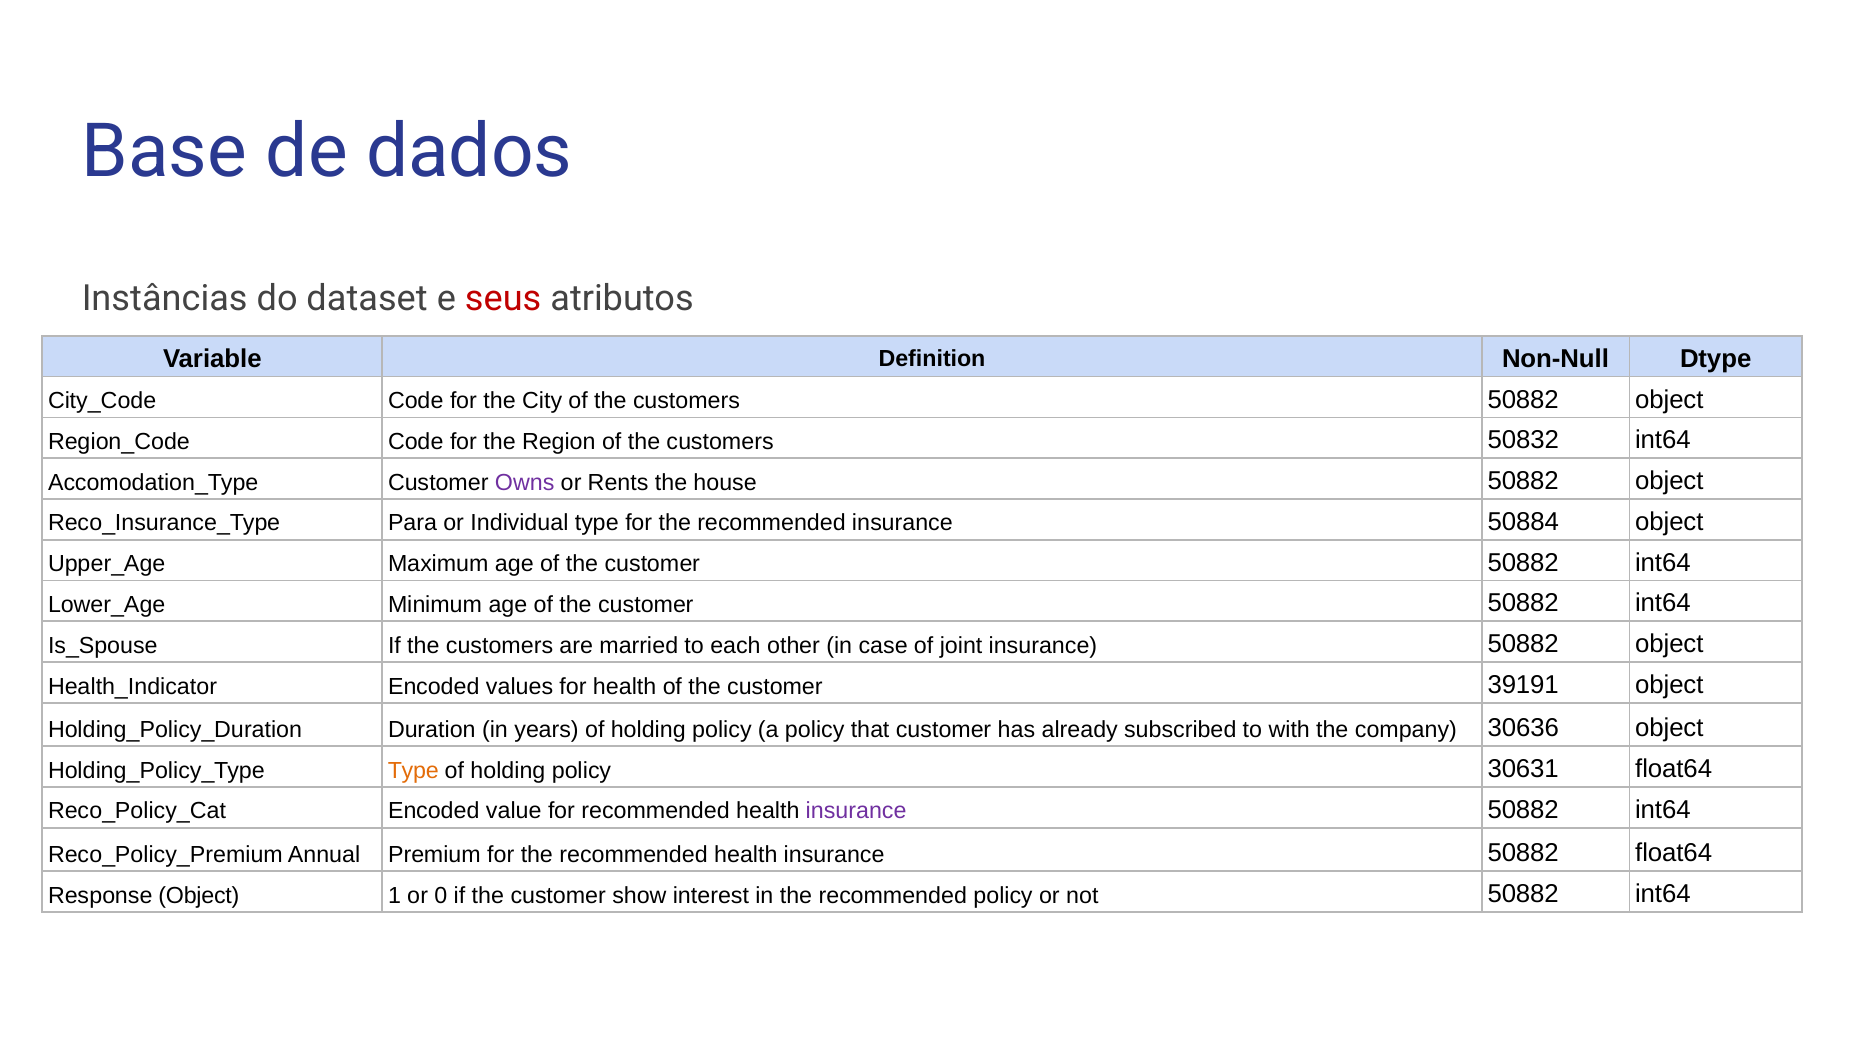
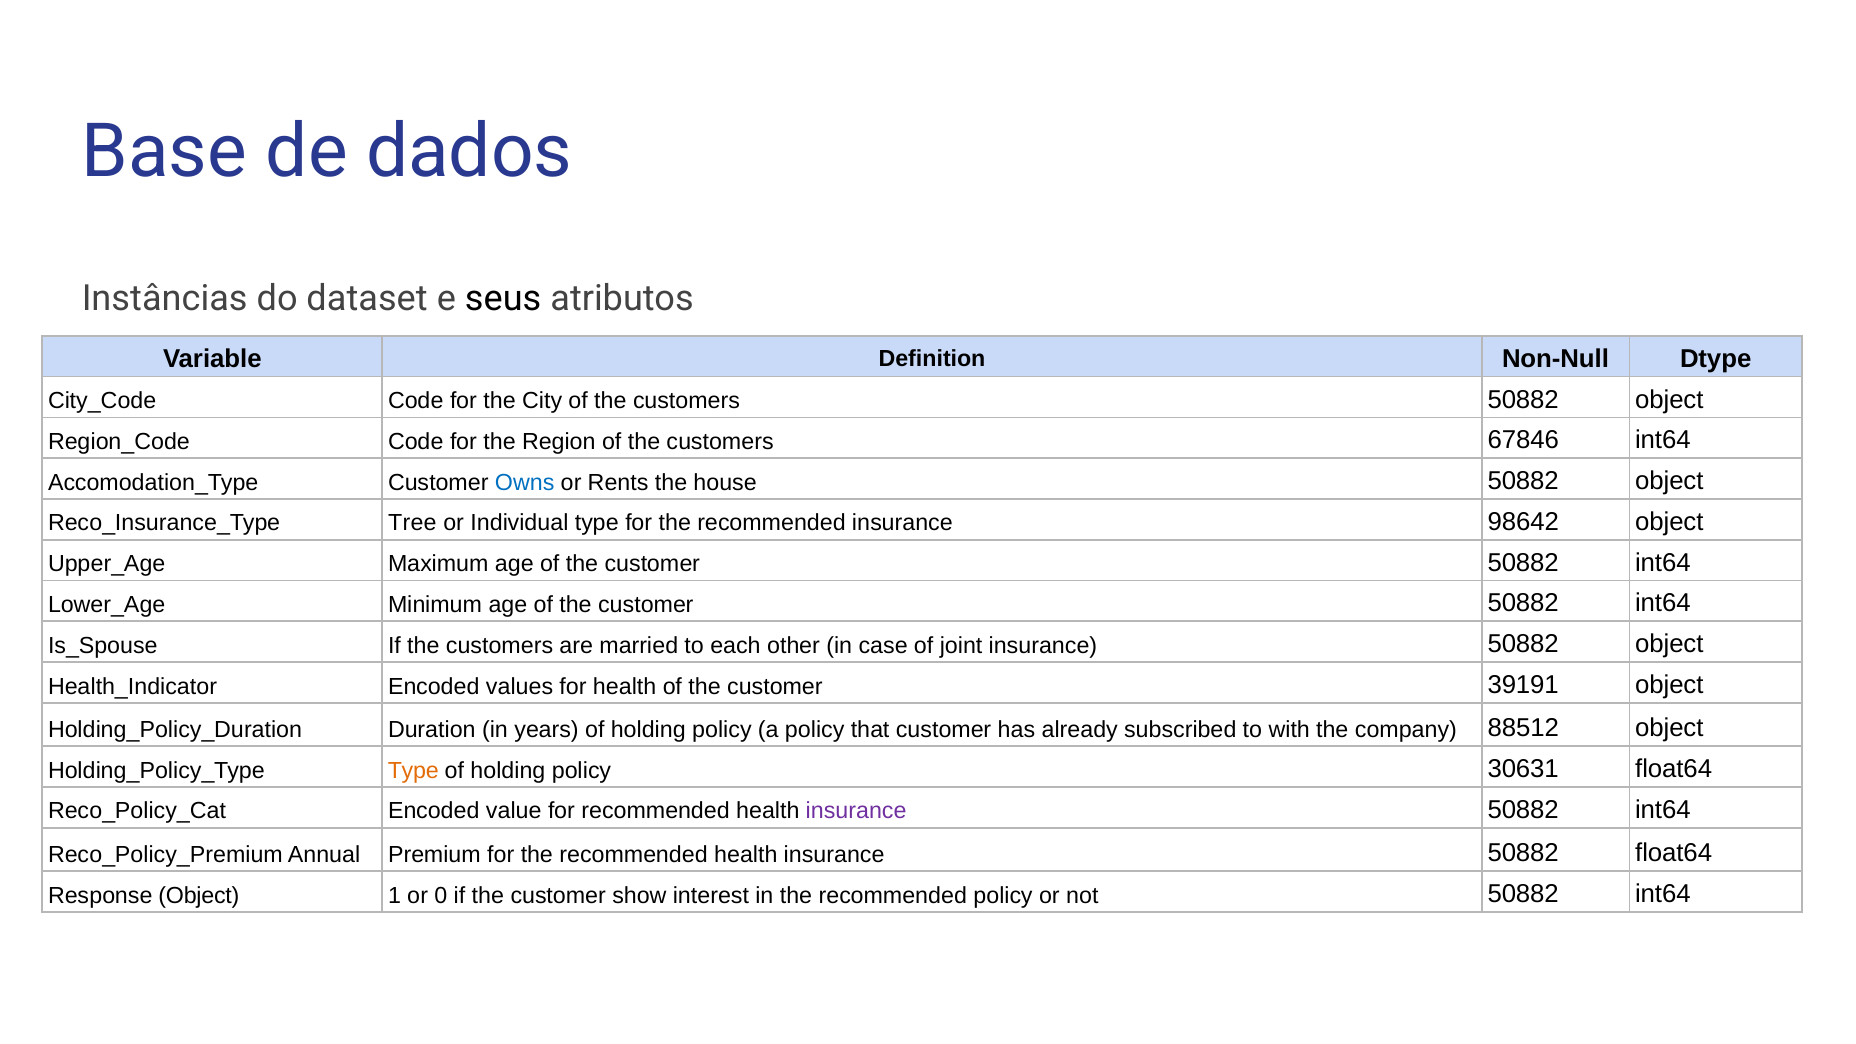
seus colour: red -> black
50832: 50832 -> 67846
Owns colour: purple -> blue
Para: Para -> Tree
50884: 50884 -> 98642
30636: 30636 -> 88512
